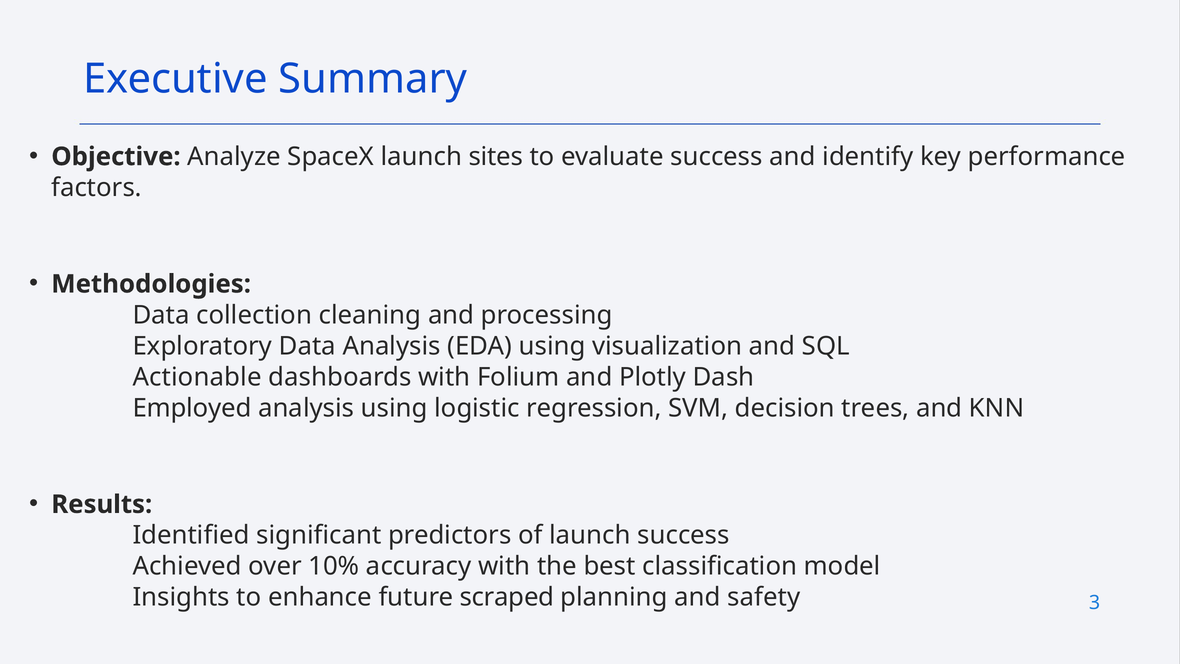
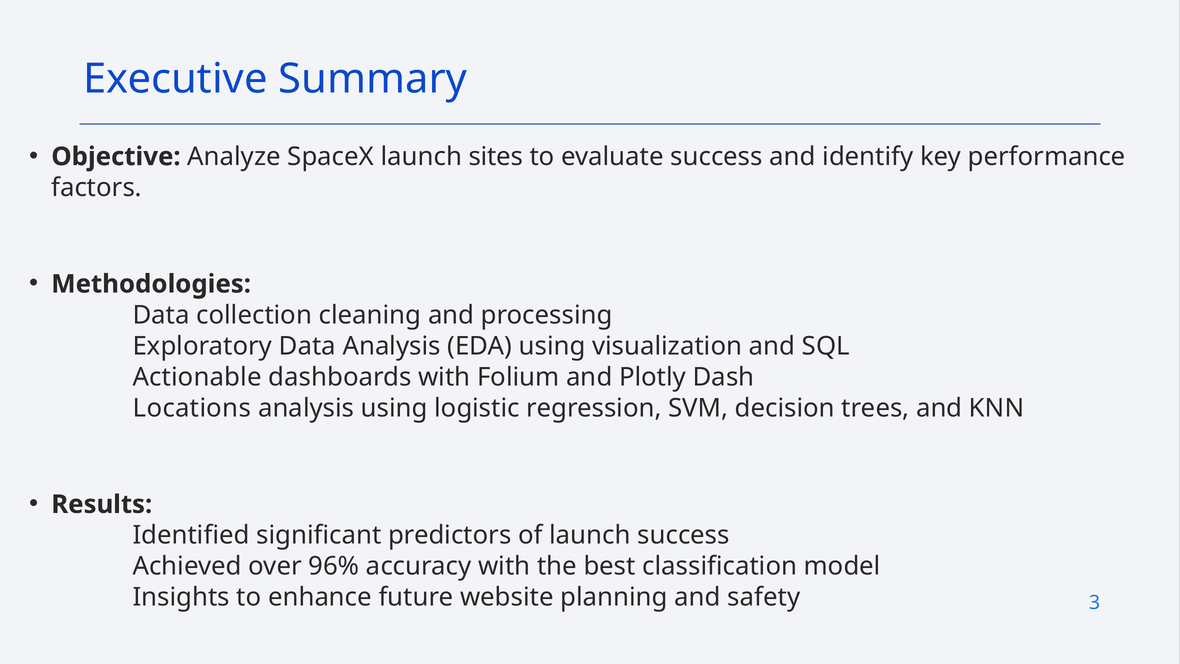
Employed: Employed -> Locations
10%: 10% -> 96%
scraped: scraped -> website
